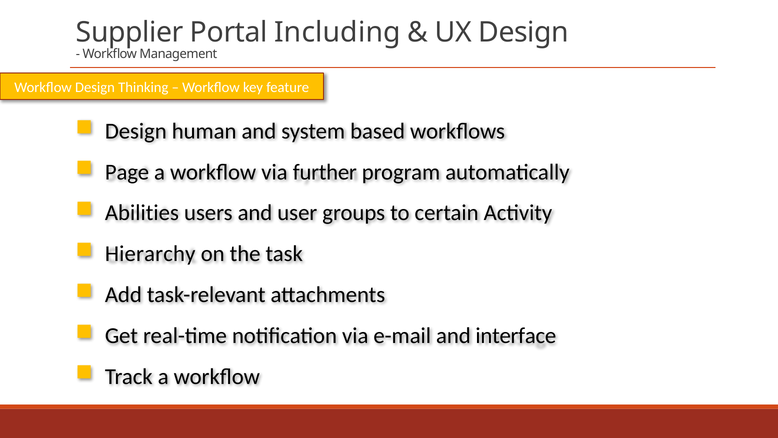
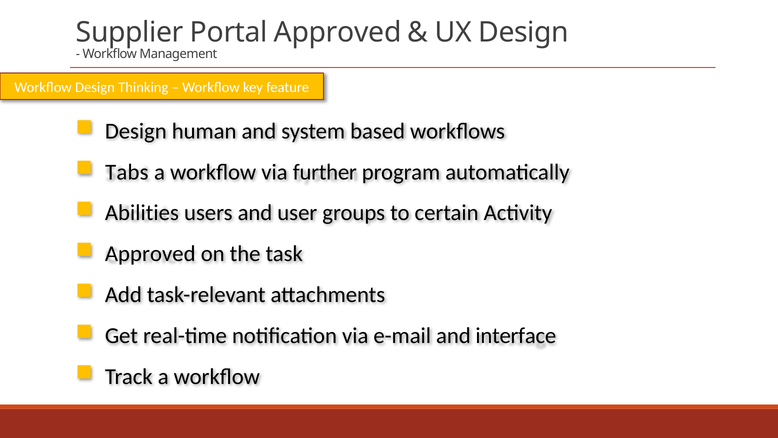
Portal Including: Including -> Approved
Page: Page -> Tabs
Hierarchy at (150, 254): Hierarchy -> Approved
